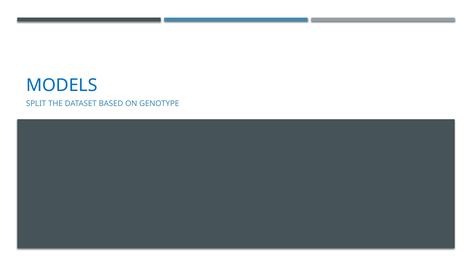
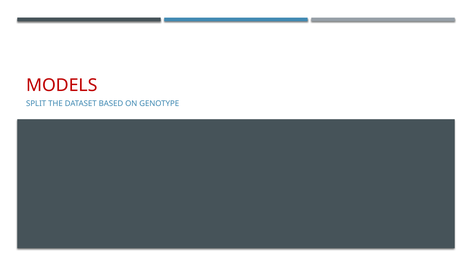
MODELS colour: blue -> red
